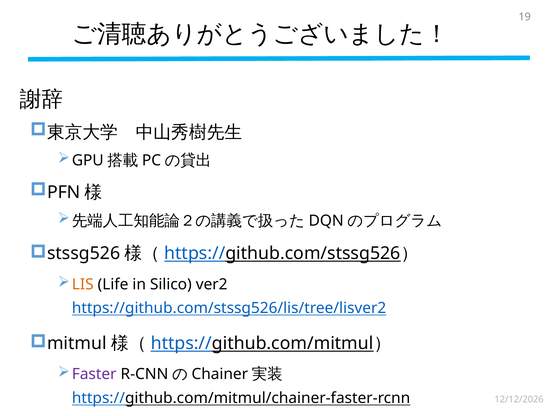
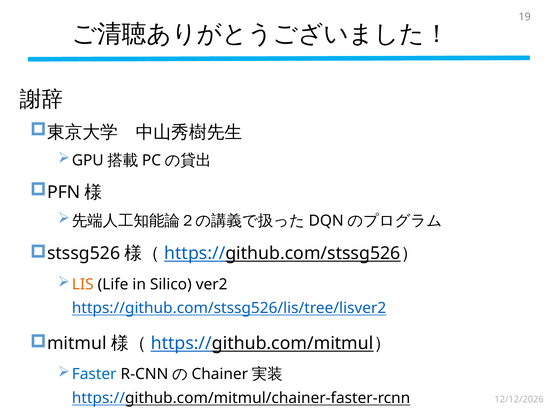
Faster colour: purple -> blue
